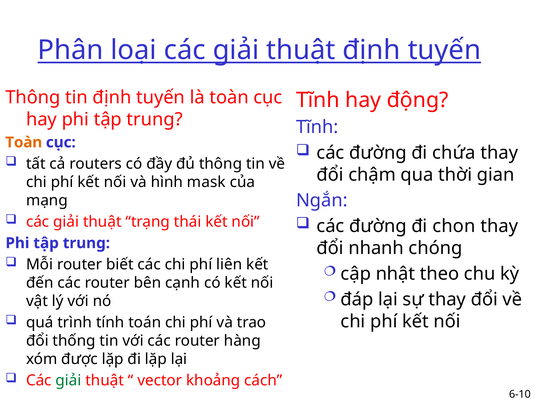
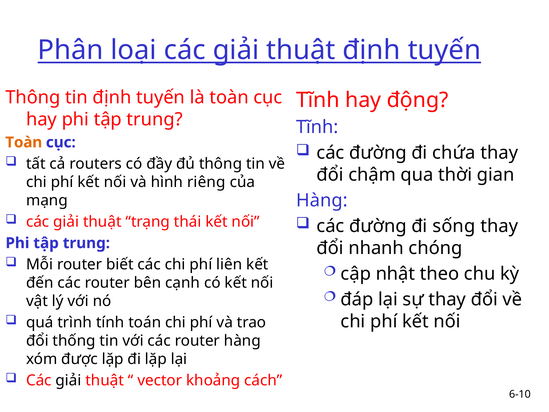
mask: mask -> riêng
Ngắn at (322, 200): Ngắn -> Hàng
chọn: chọn -> sống
giải at (68, 380) colour: green -> black
